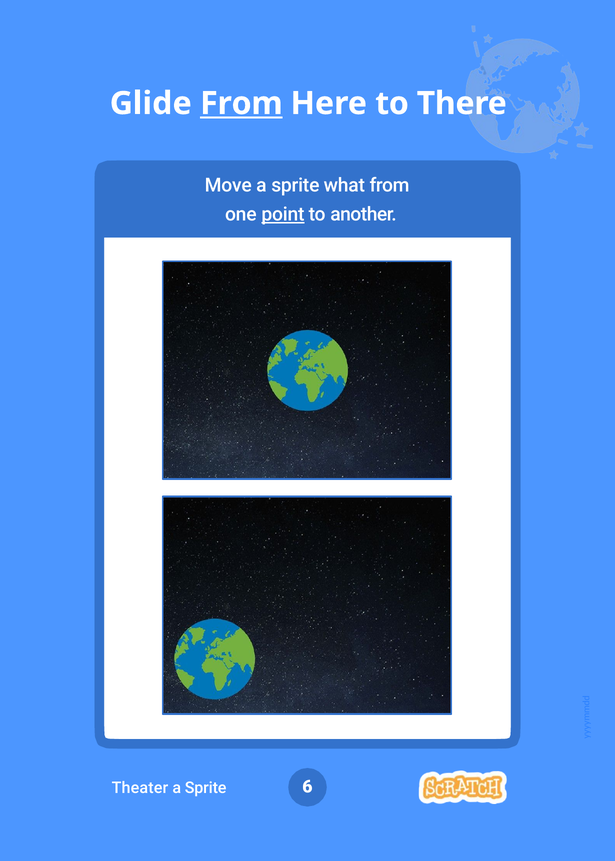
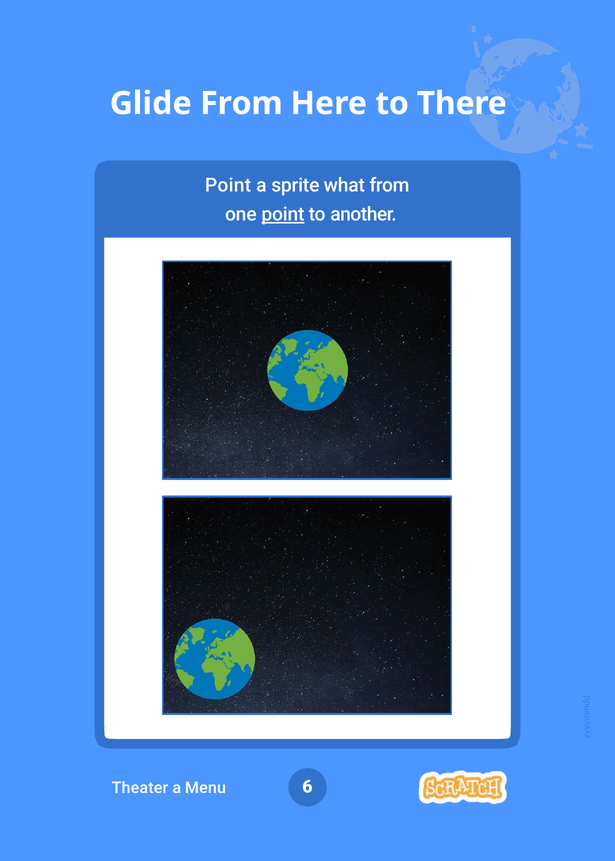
From at (241, 103) underline: present -> none
Move at (228, 186): Move -> Point
Sprite at (206, 788): Sprite -> Menu
